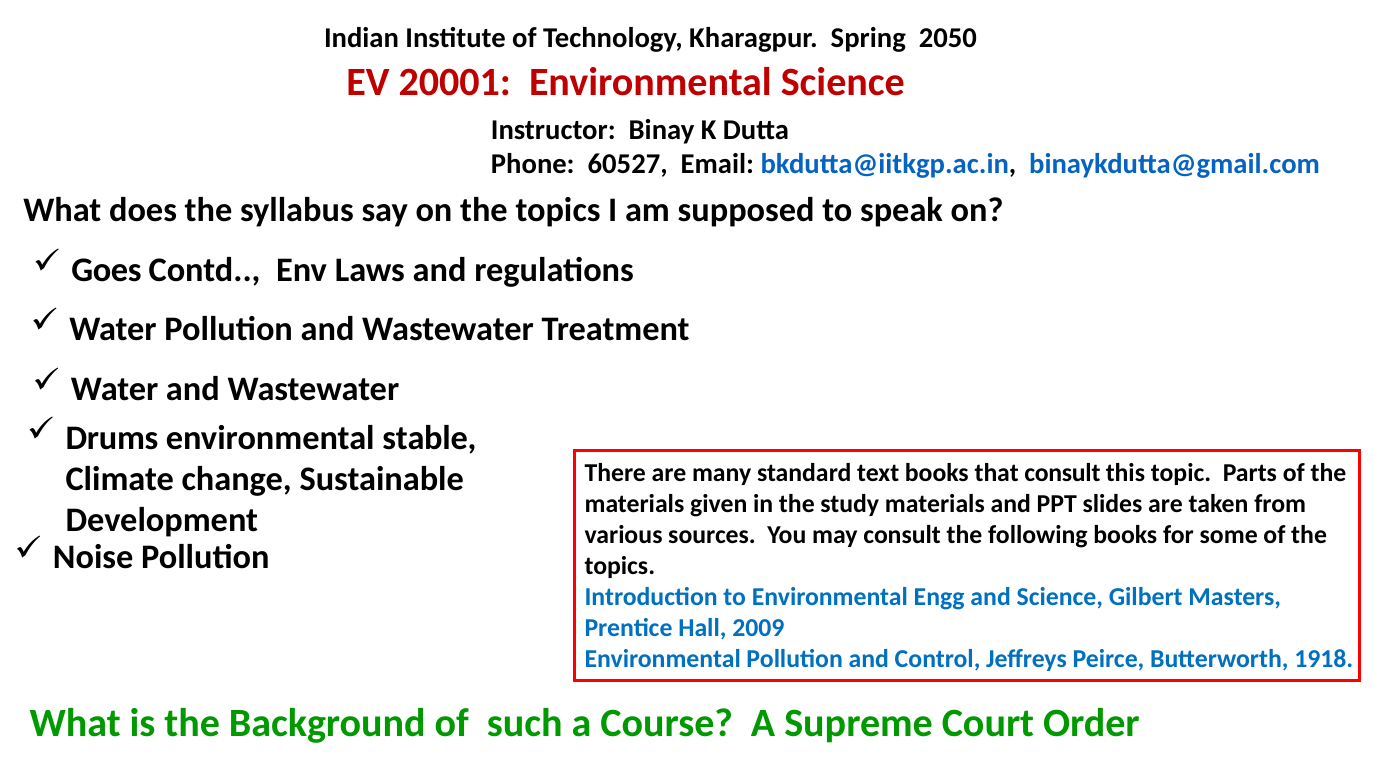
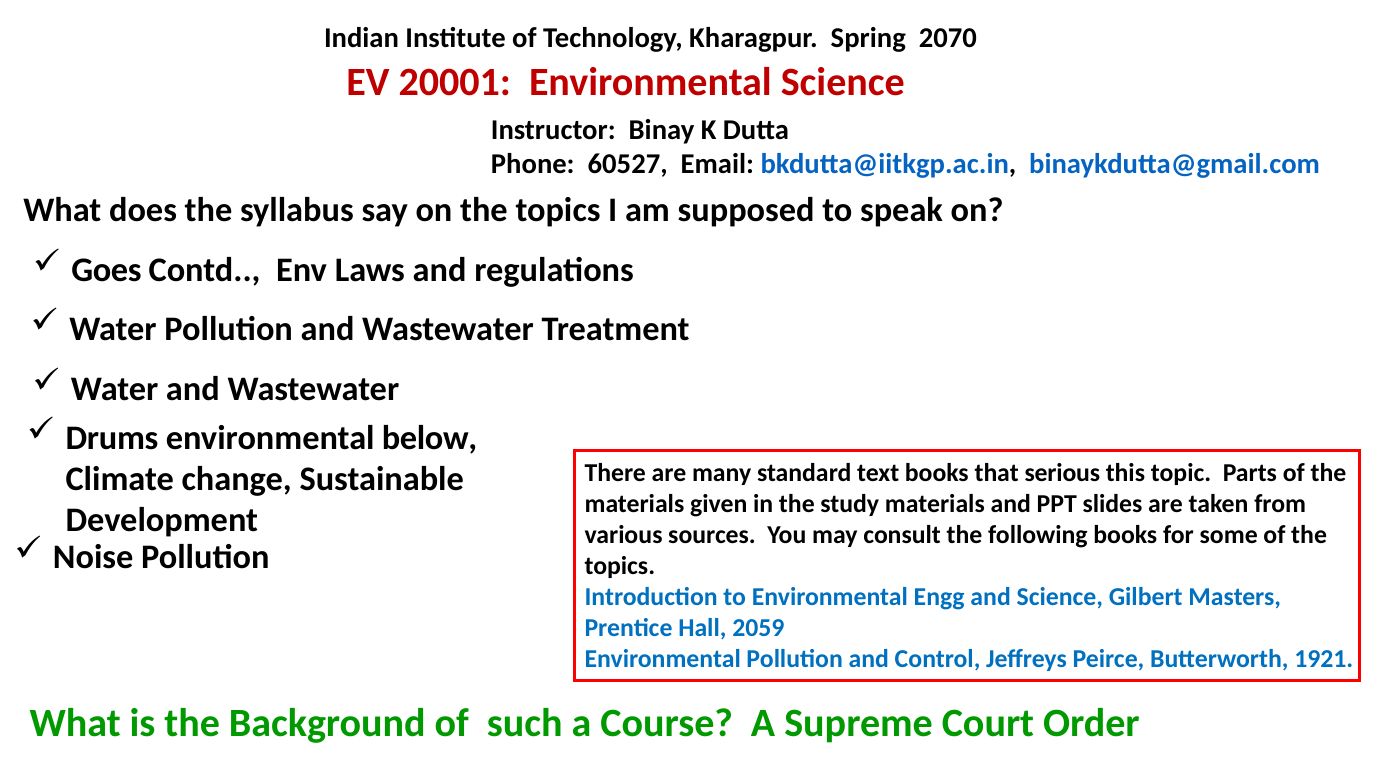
2050: 2050 -> 2070
stable: stable -> below
that consult: consult -> serious
2009: 2009 -> 2059
1918: 1918 -> 1921
